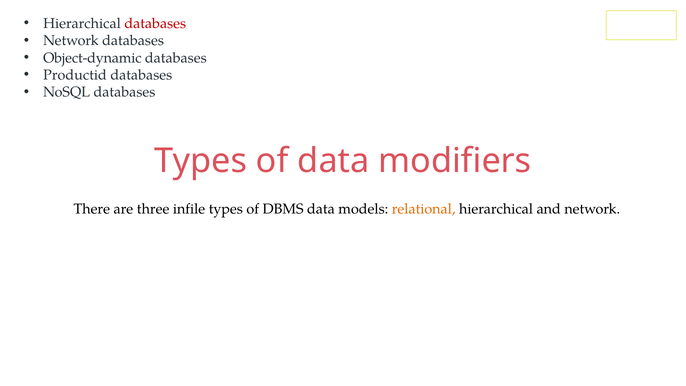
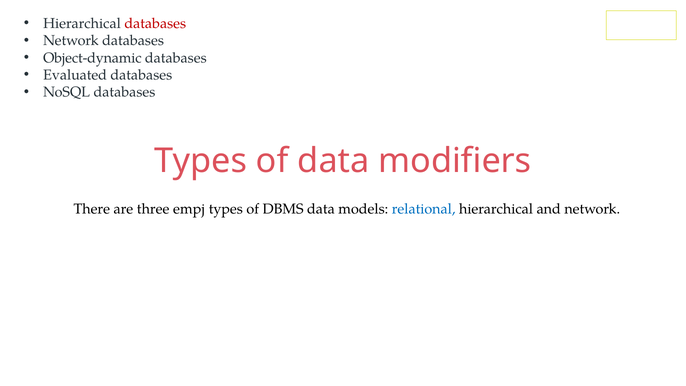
Productid: Productid -> Evaluated
infile: infile -> empj
relational colour: orange -> blue
